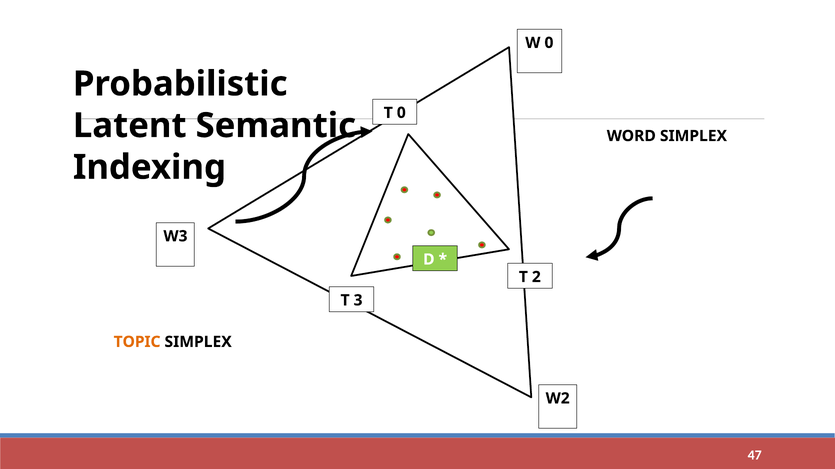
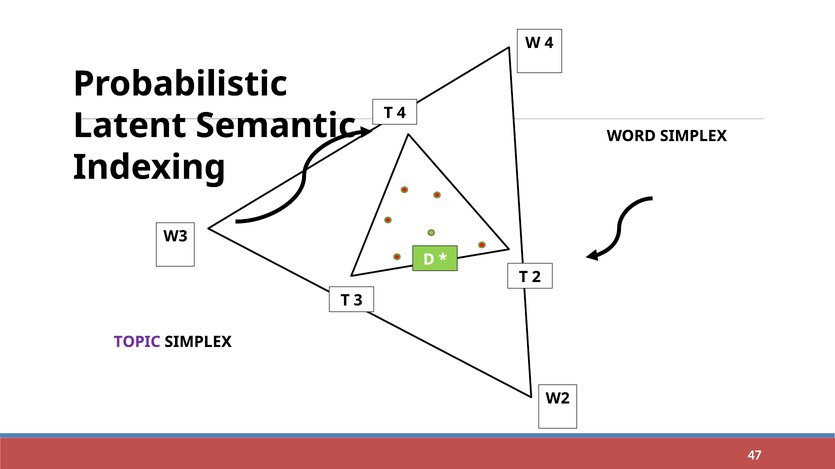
W 0: 0 -> 4
T 0: 0 -> 4
TOPIC colour: orange -> purple
